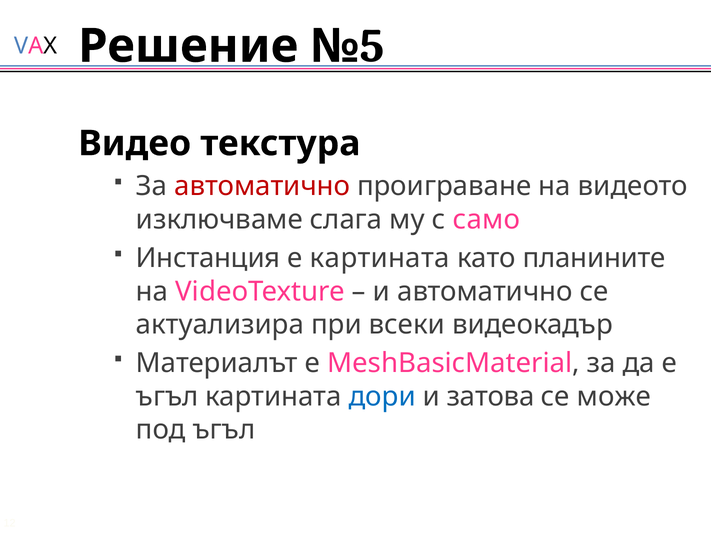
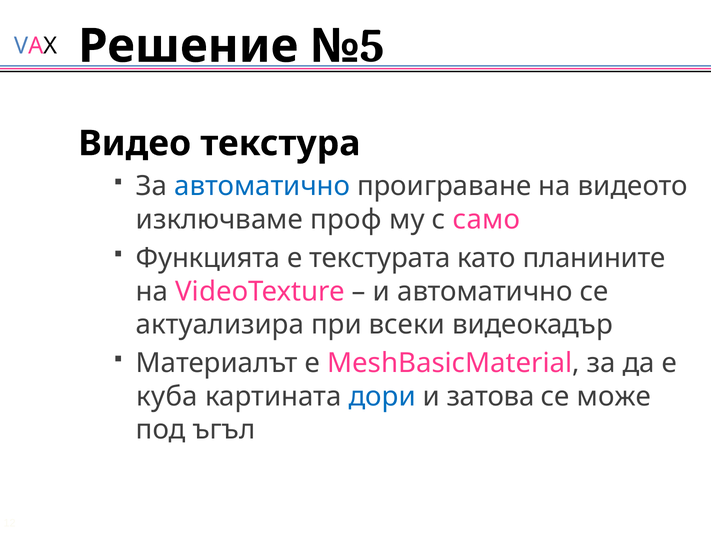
автоматично at (262, 186) colour: red -> blue
слага: слага -> проф
Инстанция: Инстанция -> Функцията
е картината: картината -> текстурата
ъгъл at (167, 397): ъгъл -> куба
